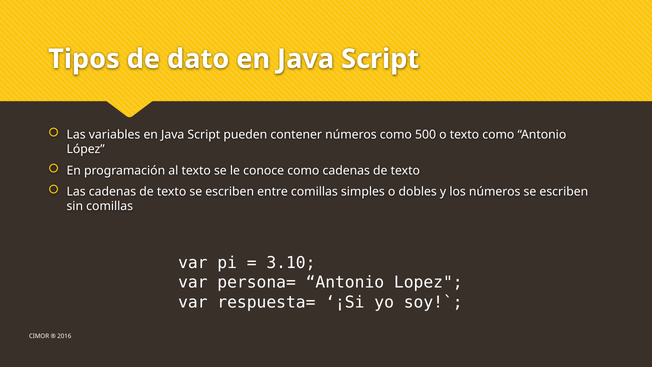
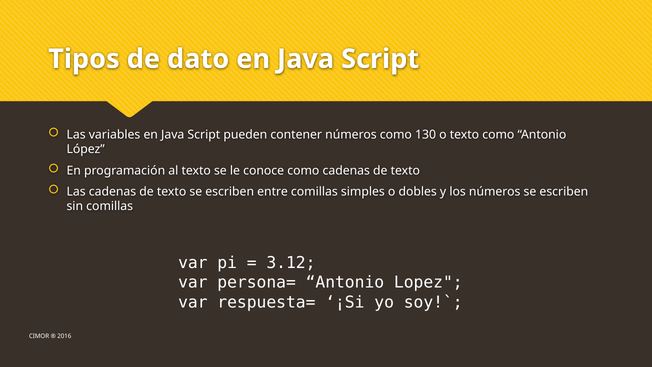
500: 500 -> 130
3.10: 3.10 -> 3.12
